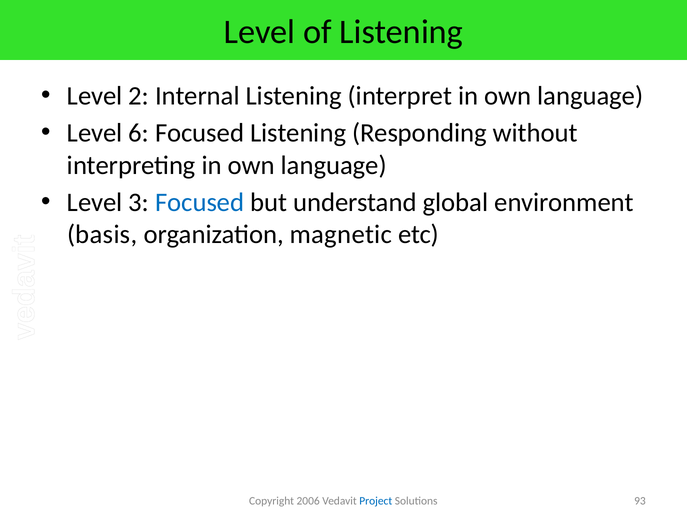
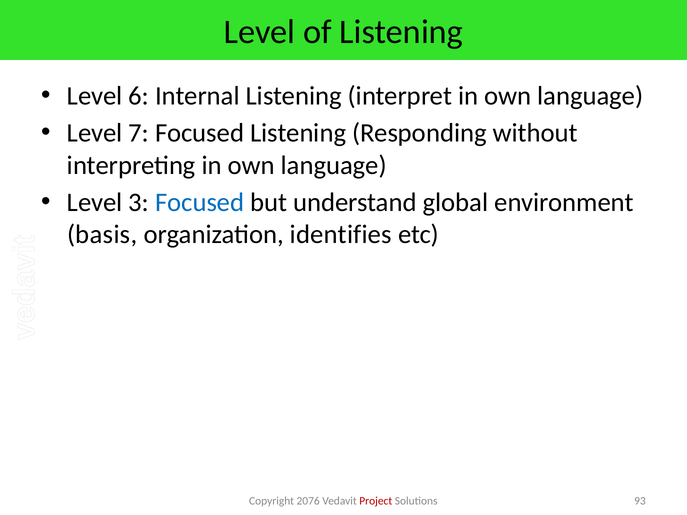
2: 2 -> 6
6: 6 -> 7
magnetic: magnetic -> identifies
2006: 2006 -> 2076
Project colour: blue -> red
